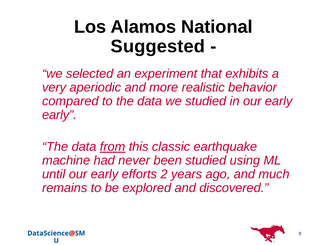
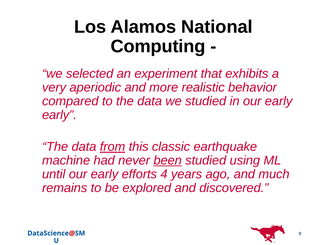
Suggested: Suggested -> Computing
been underline: none -> present
2: 2 -> 4
